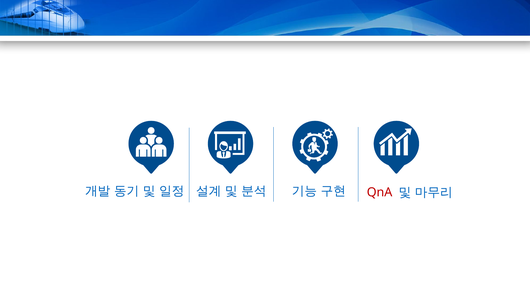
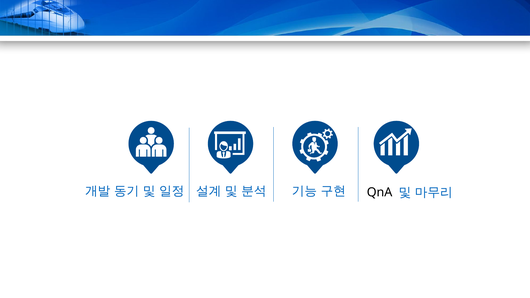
QnA colour: red -> black
